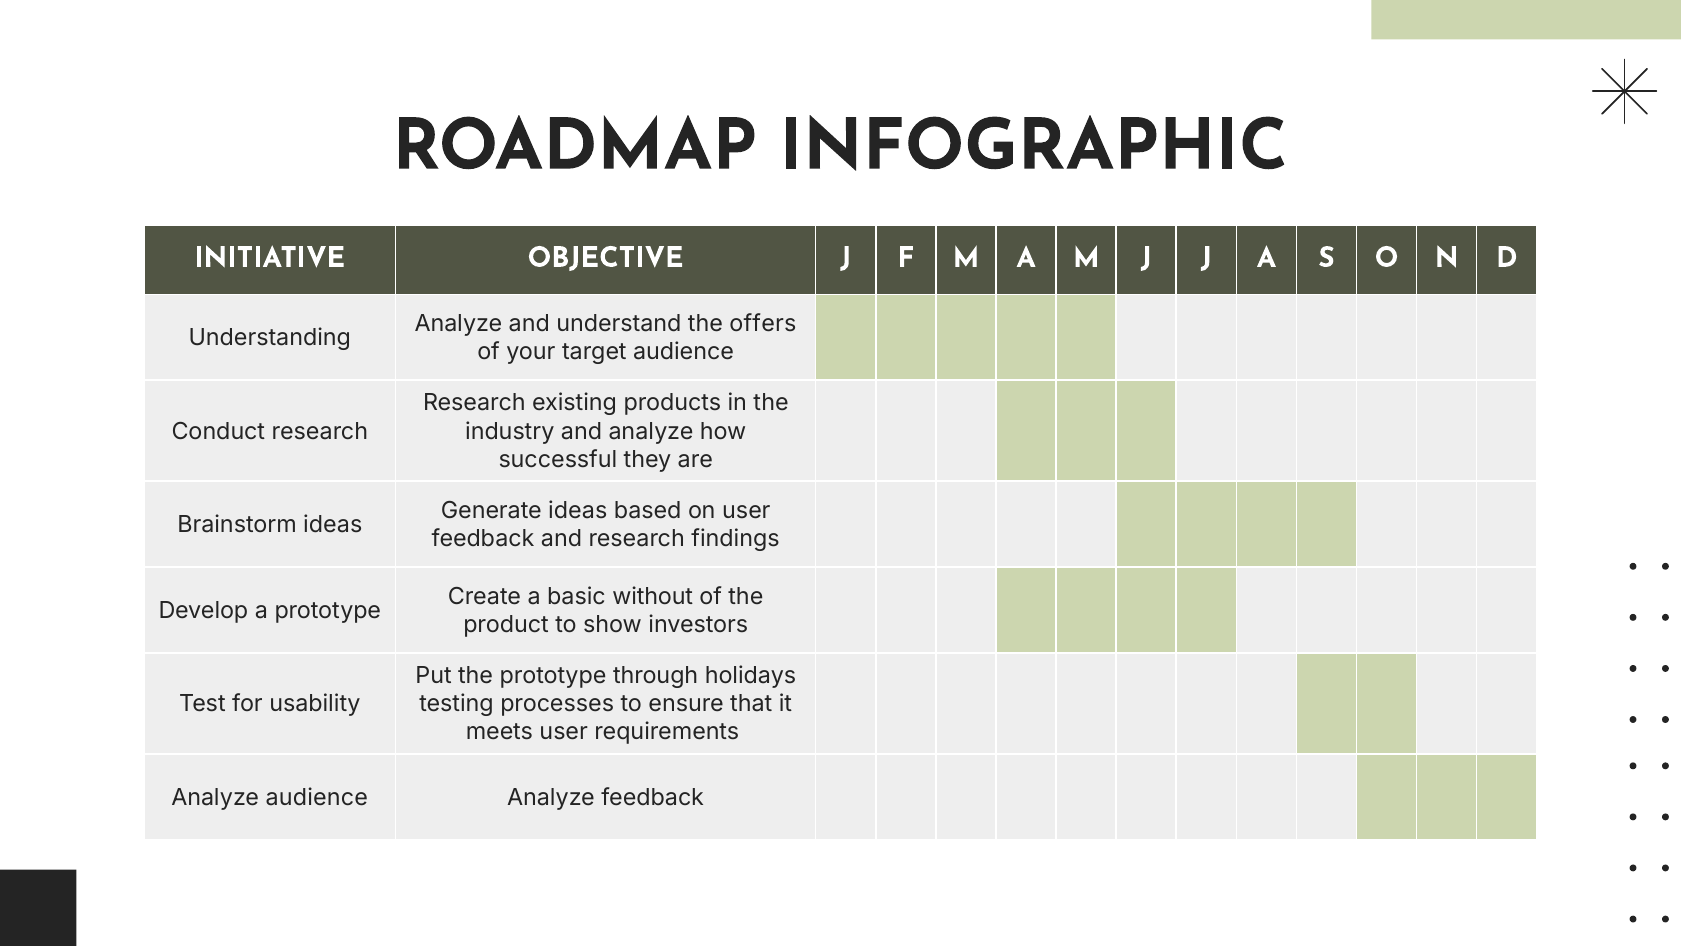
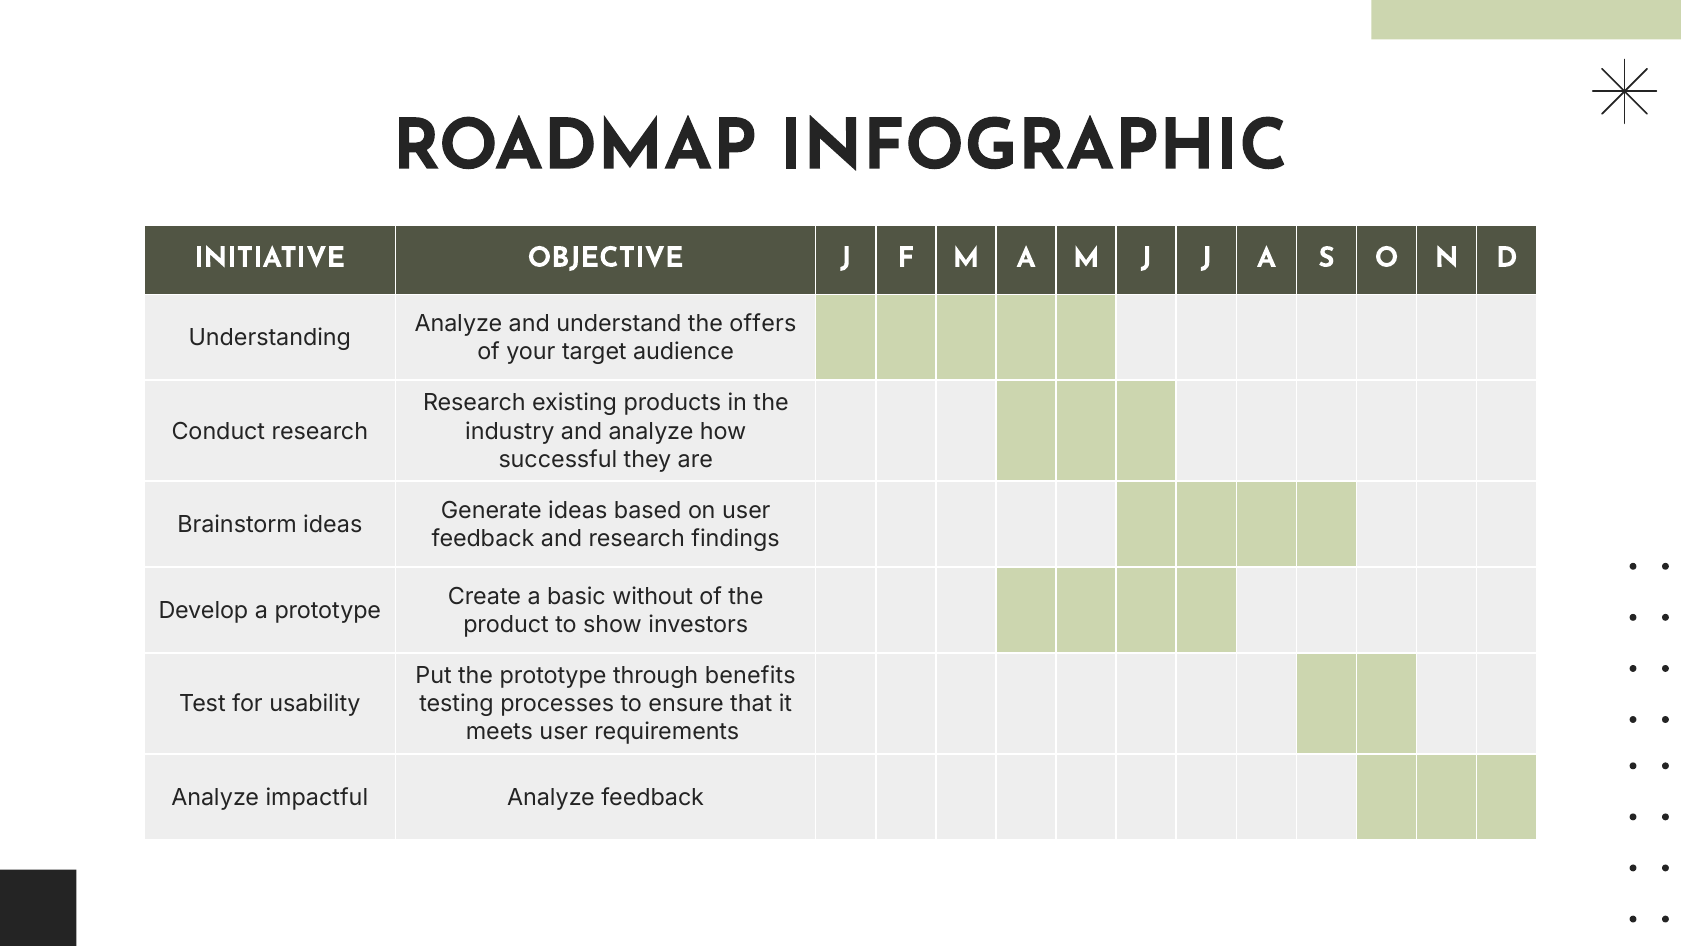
holidays: holidays -> benefits
Analyze audience: audience -> impactful
